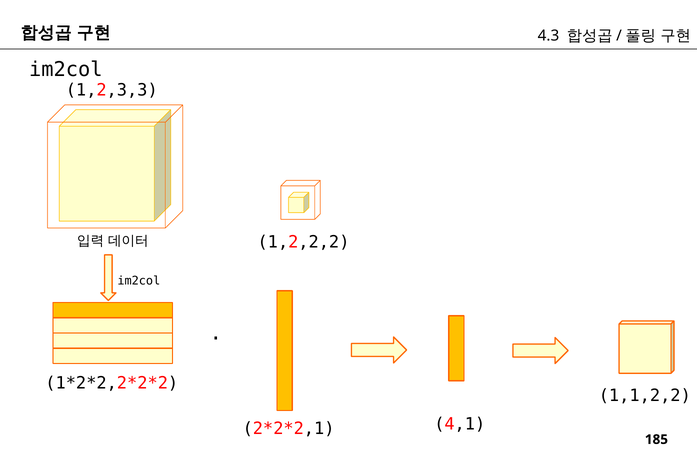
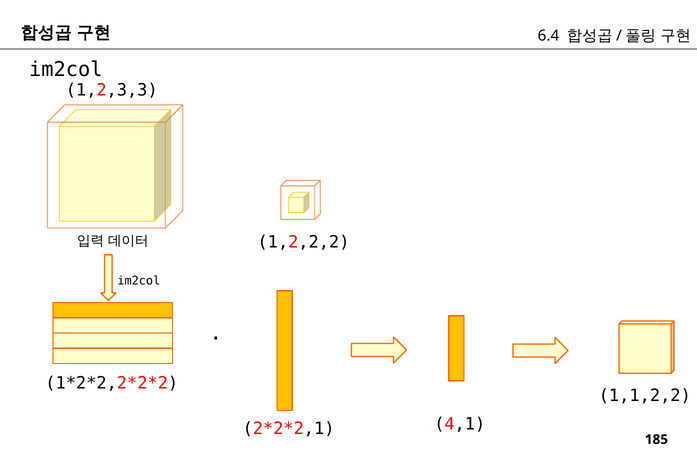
4.3: 4.3 -> 6.4
